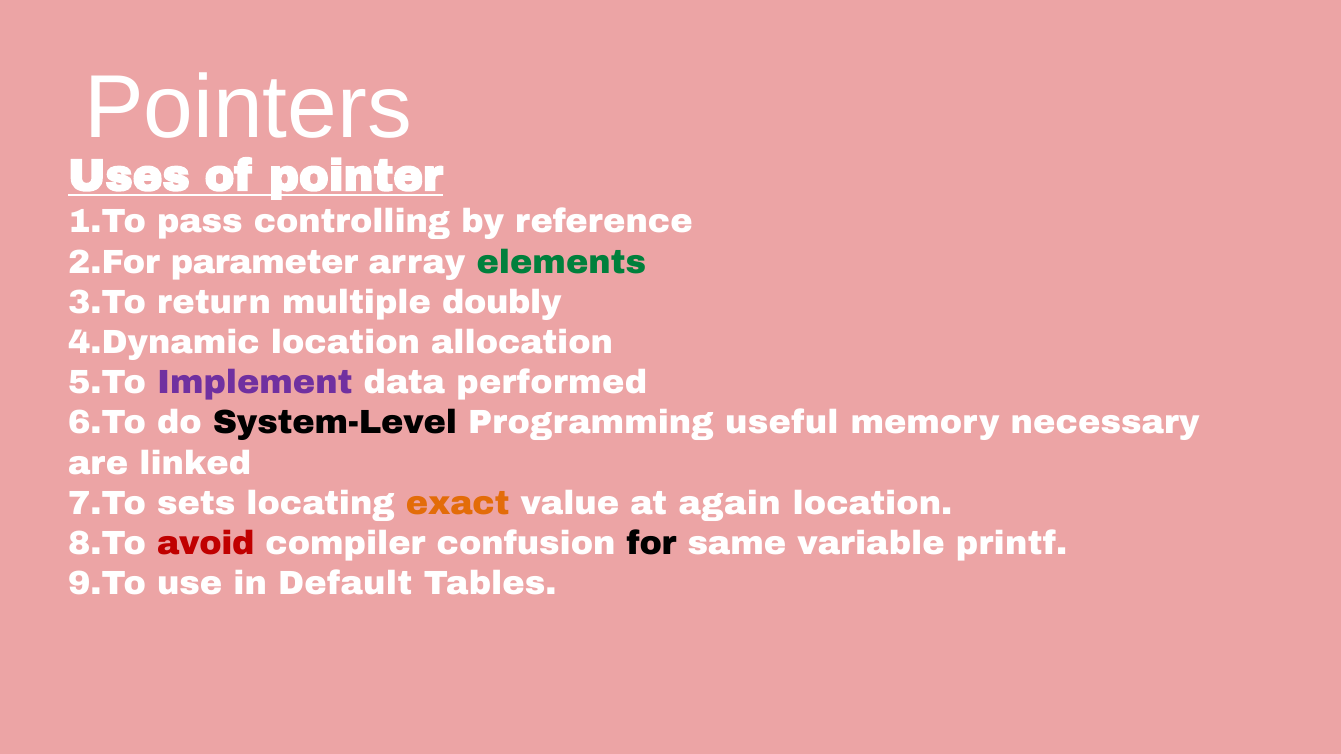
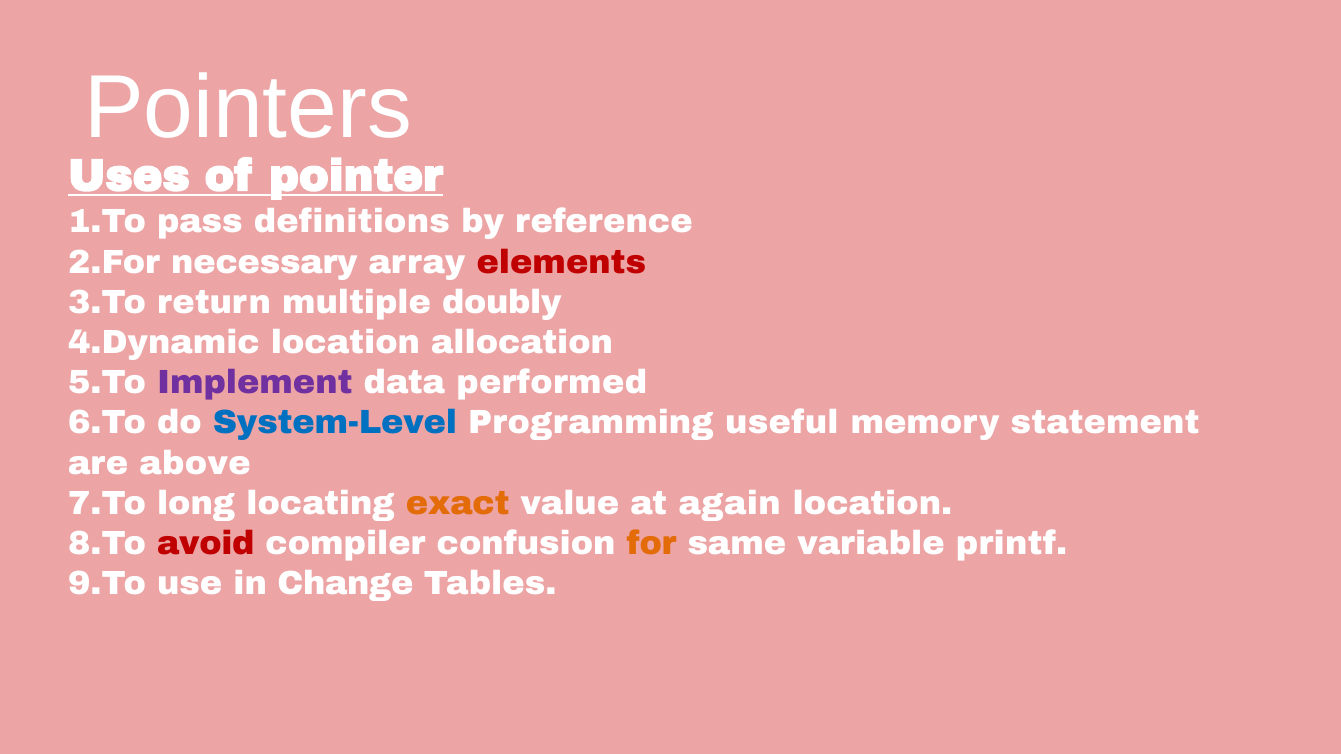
controlling: controlling -> definitions
parameter: parameter -> necessary
elements colour: green -> red
System-Level colour: black -> blue
necessary: necessary -> statement
linked: linked -> above
sets: sets -> long
for colour: black -> orange
Default: Default -> Change
